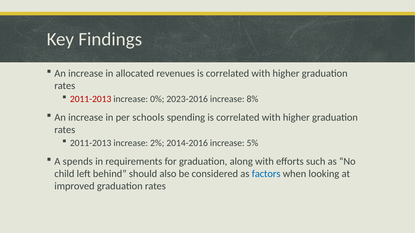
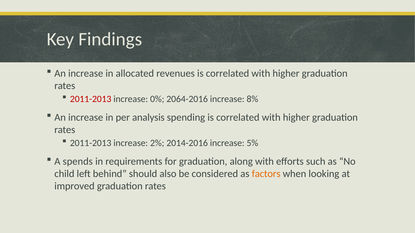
2023-2016: 2023-2016 -> 2064-2016
schools: schools -> analysis
factors colour: blue -> orange
